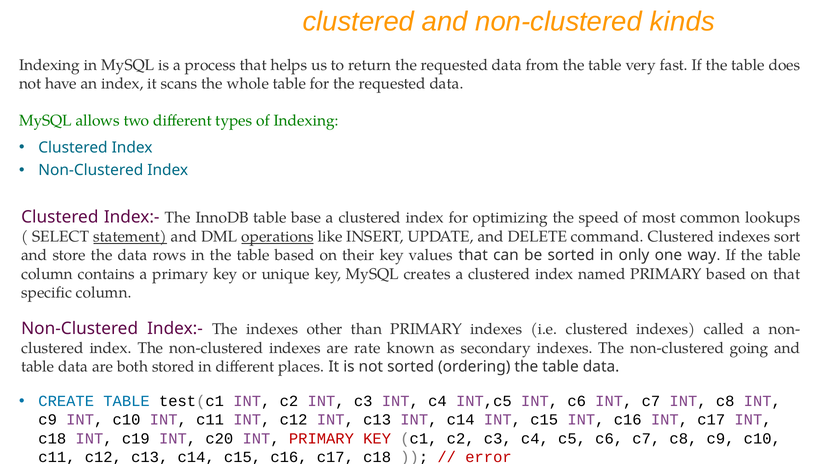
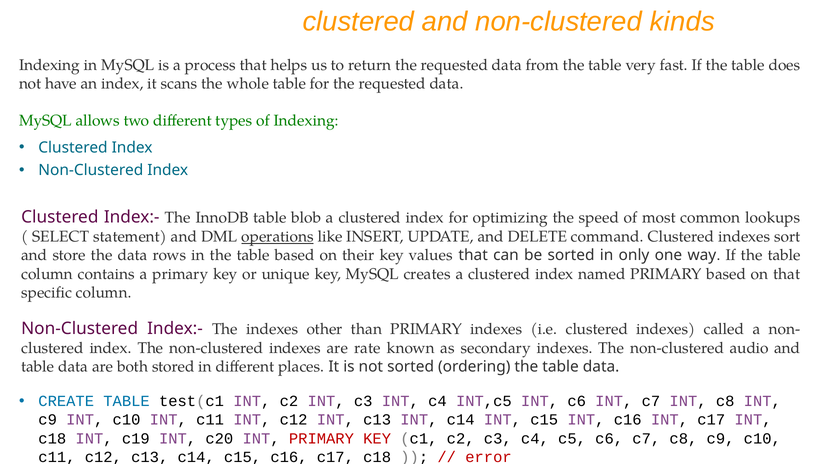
base: base -> blob
statement underline: present -> none
going: going -> audio
